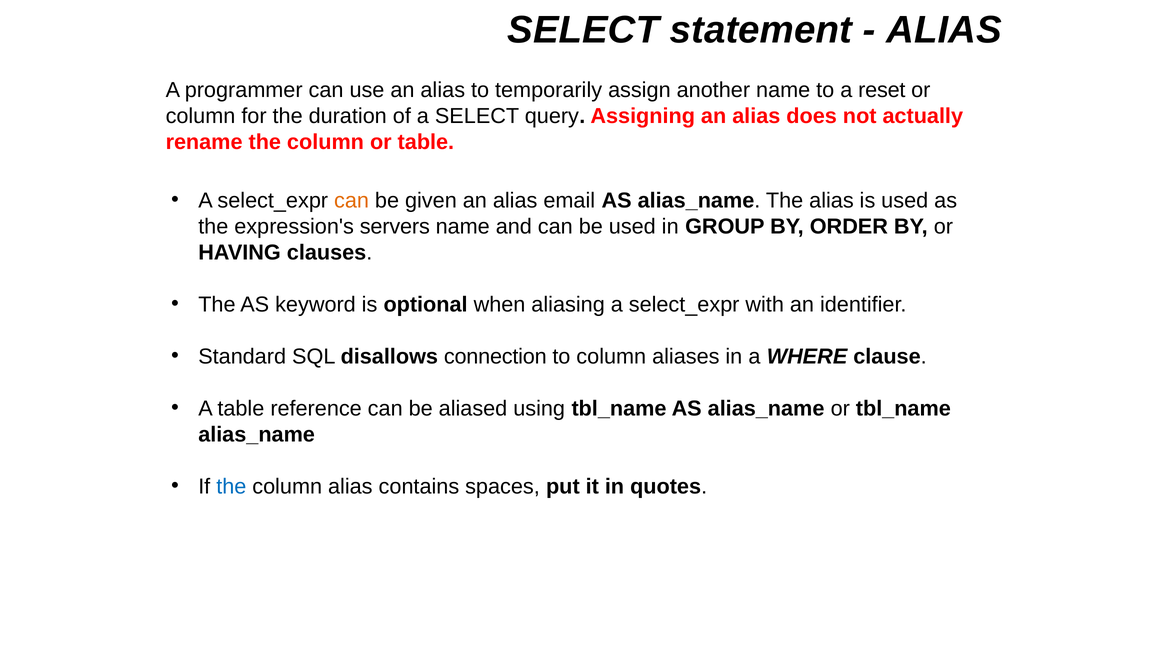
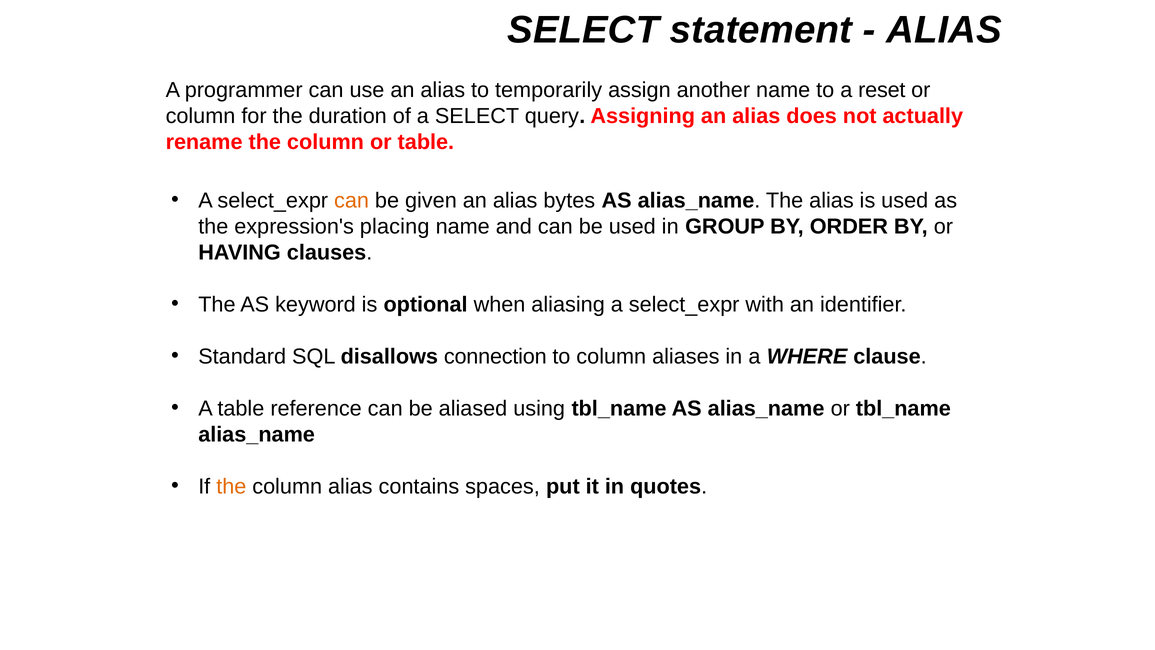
email: email -> bytes
servers: servers -> placing
the at (231, 486) colour: blue -> orange
